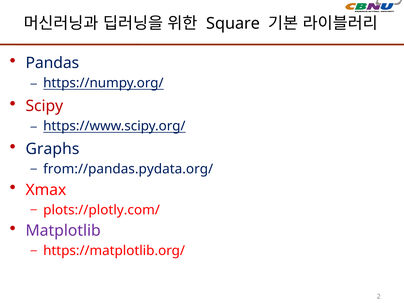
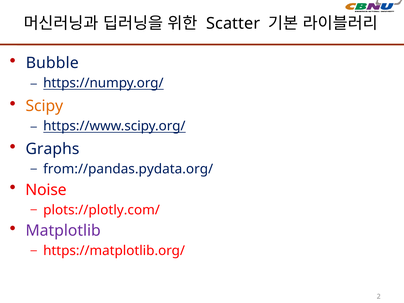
Square: Square -> Scatter
Pandas: Pandas -> Bubble
Scipy colour: red -> orange
Xmax: Xmax -> Noise
